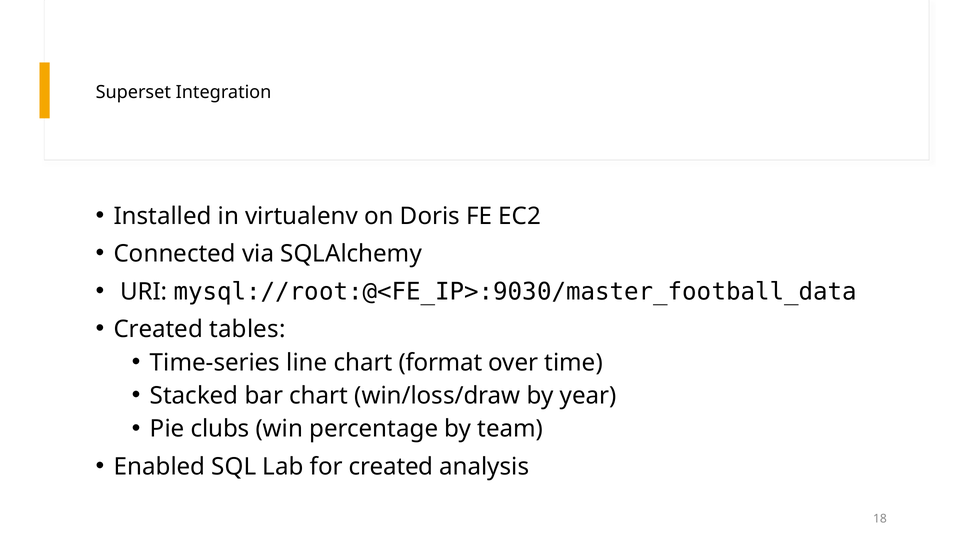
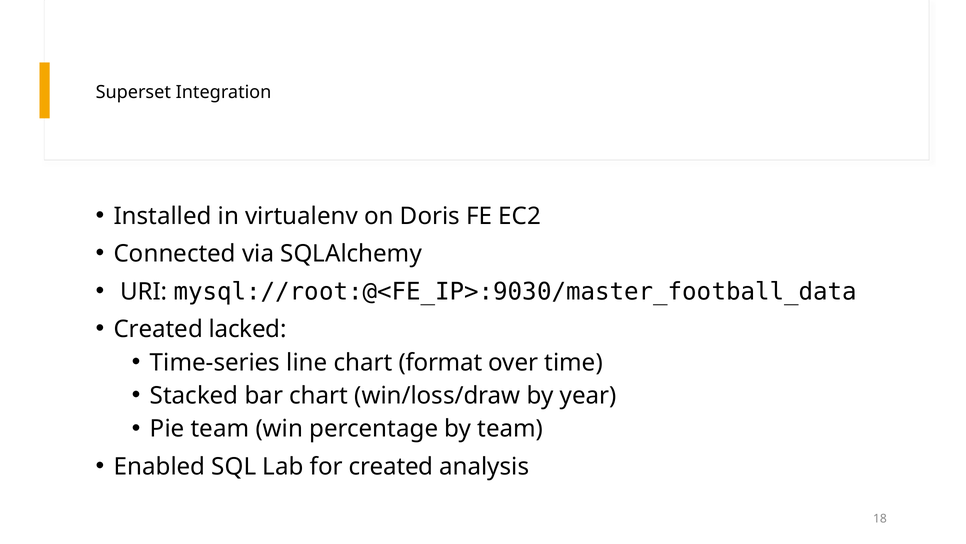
tables: tables -> lacked
Pie clubs: clubs -> team
